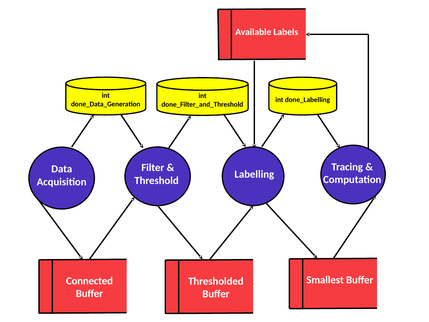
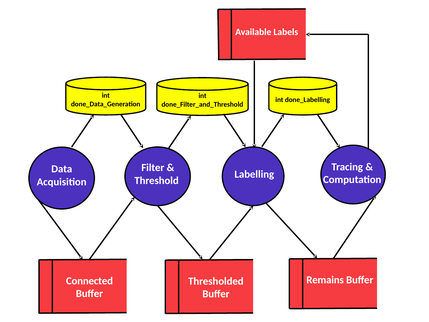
Smallest: Smallest -> Remains
